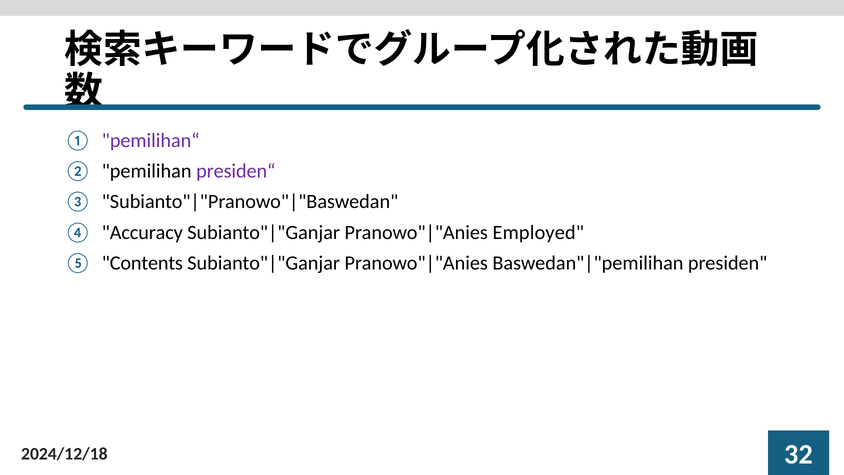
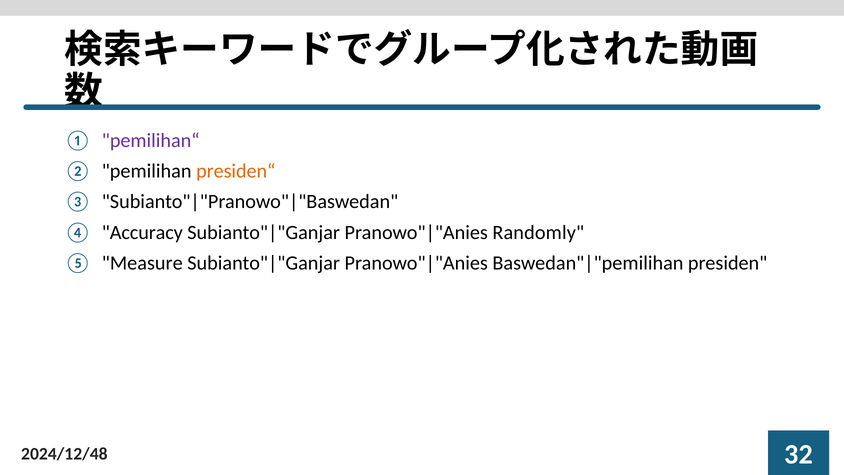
presiden“ colour: purple -> orange
Employed: Employed -> Randomly
Contents: Contents -> Measure
2024/12/18: 2024/12/18 -> 2024/12/48
